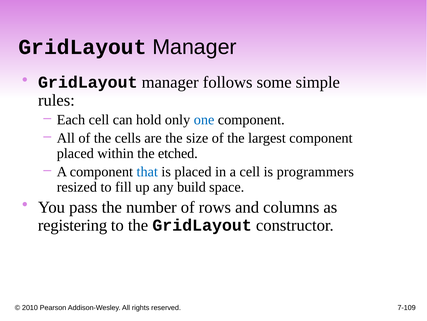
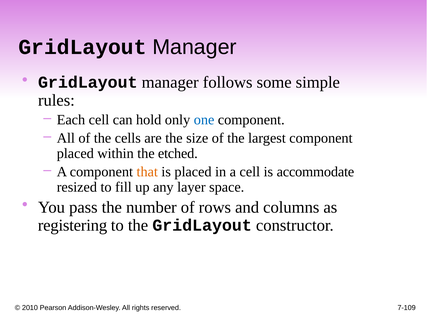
that colour: blue -> orange
programmers: programmers -> accommodate
build: build -> layer
